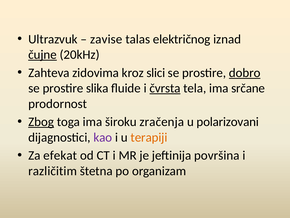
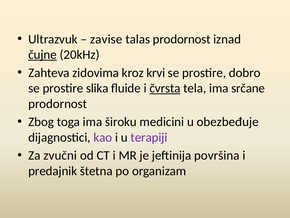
talas električnog: električnog -> prodornost
slici: slici -> krvi
dobro underline: present -> none
Zbog underline: present -> none
zračenja: zračenja -> medicini
polarizovani: polarizovani -> obezbeđuje
terapiji colour: orange -> purple
efekat: efekat -> zvučni
različitim: različitim -> predajnik
